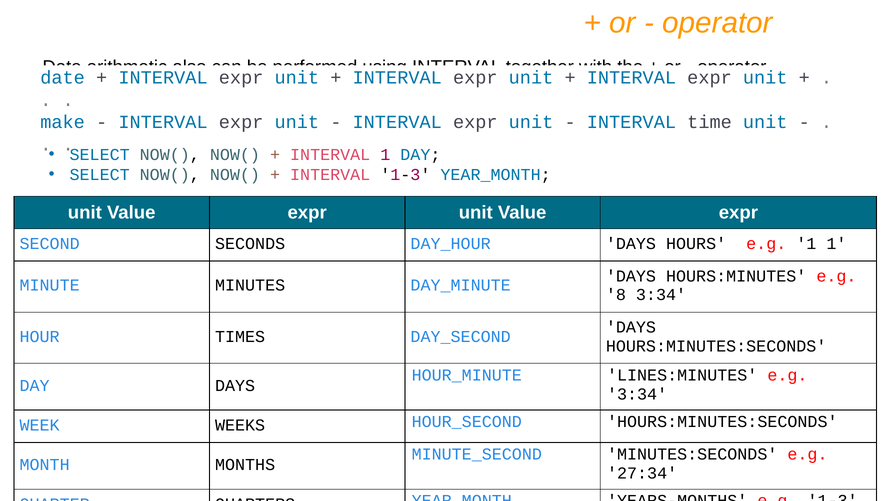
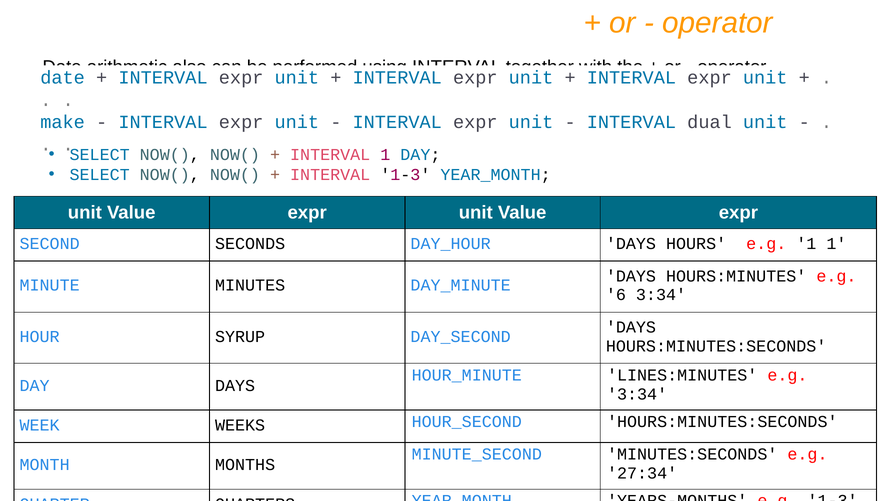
time: time -> dual
8: 8 -> 6
TIMES: TIMES -> SYRUP
